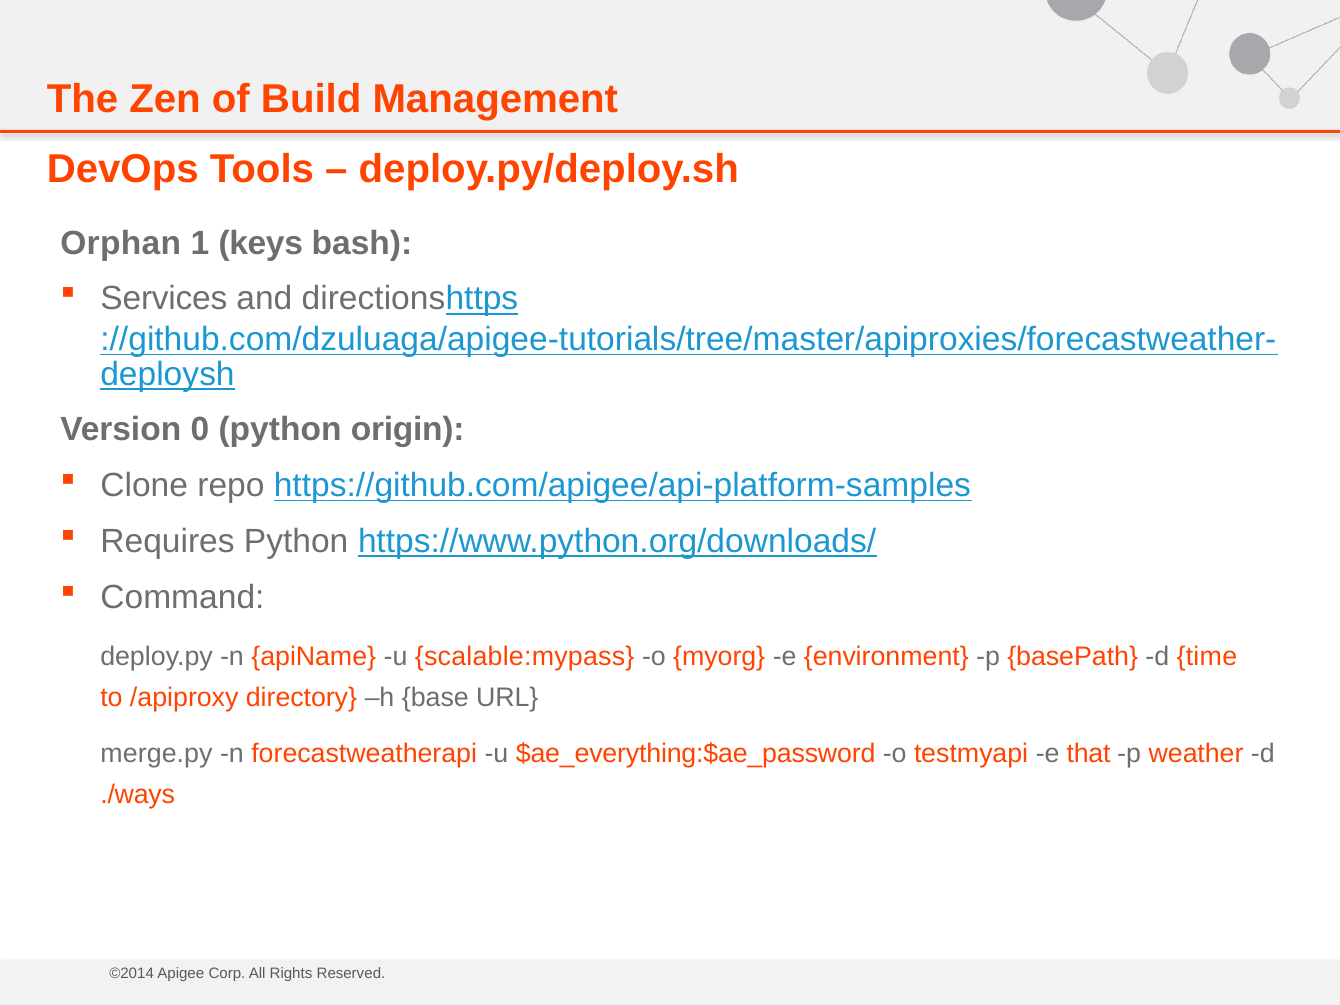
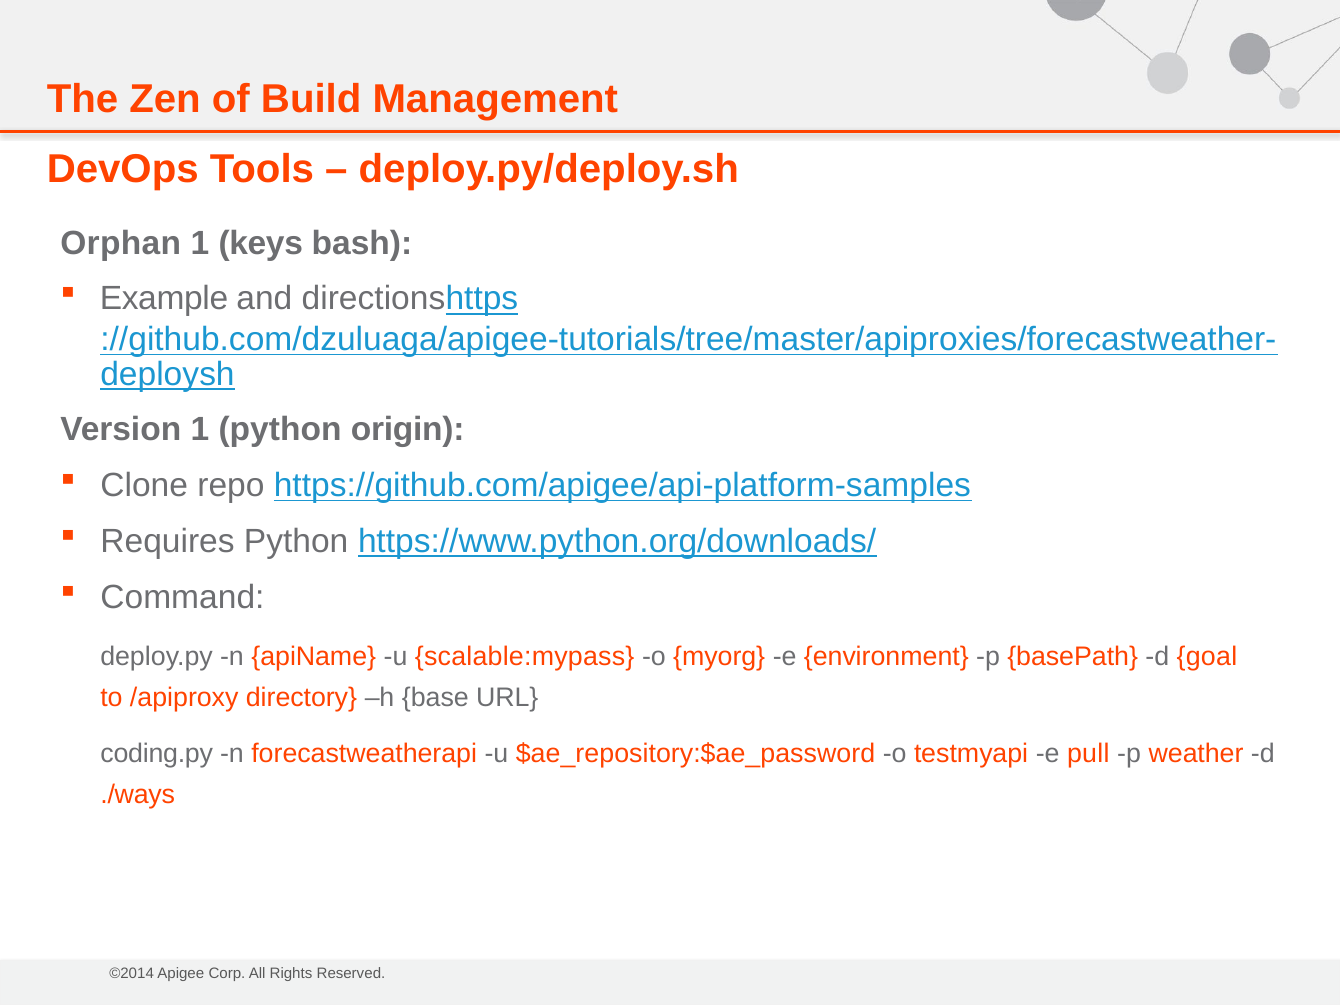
Services: Services -> Example
Version 0: 0 -> 1
time: time -> goal
merge.py: merge.py -> coding.py
$ae_everything:$ae_password: $ae_everything:$ae_password -> $ae_repository:$ae_password
that: that -> pull
